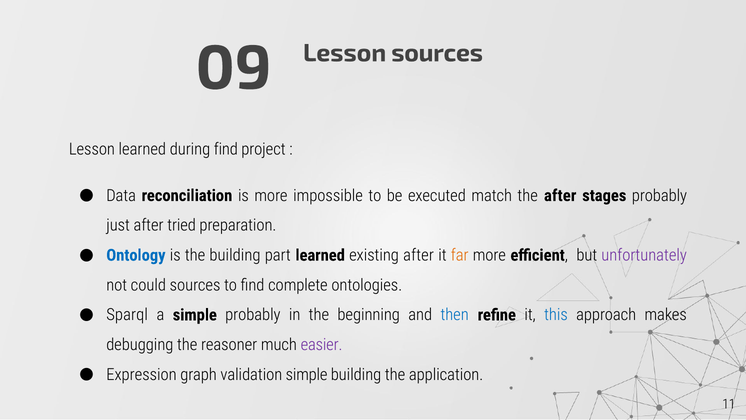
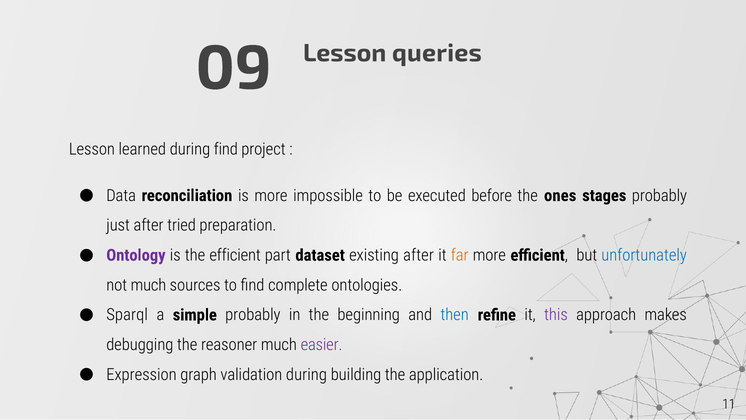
Lesson sources: sources -> queries
match: match -> before
the after: after -> ones
Ontology colour: blue -> purple
the building: building -> efficient
part learned: learned -> dataset
unfortunately colour: purple -> blue
not could: could -> much
this colour: blue -> purple
validation simple: simple -> during
